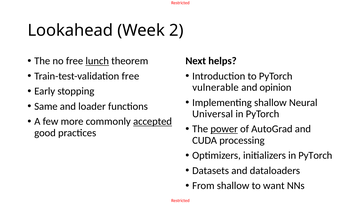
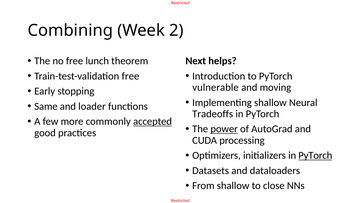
Lookahead: Lookahead -> Combining
lunch underline: present -> none
opinion: opinion -> moving
Universal: Universal -> Tradeoffs
PyTorch at (315, 156) underline: none -> present
want: want -> close
